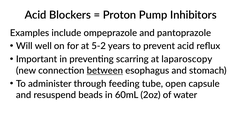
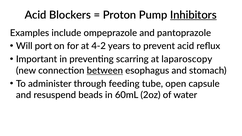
Inhibitors underline: none -> present
well: well -> port
5-2: 5-2 -> 4-2
